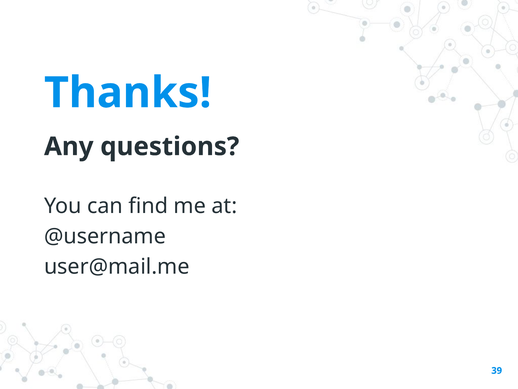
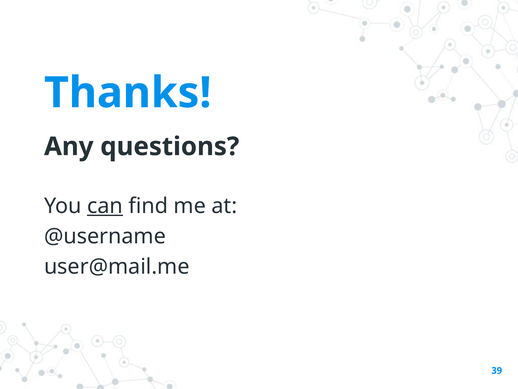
can underline: none -> present
